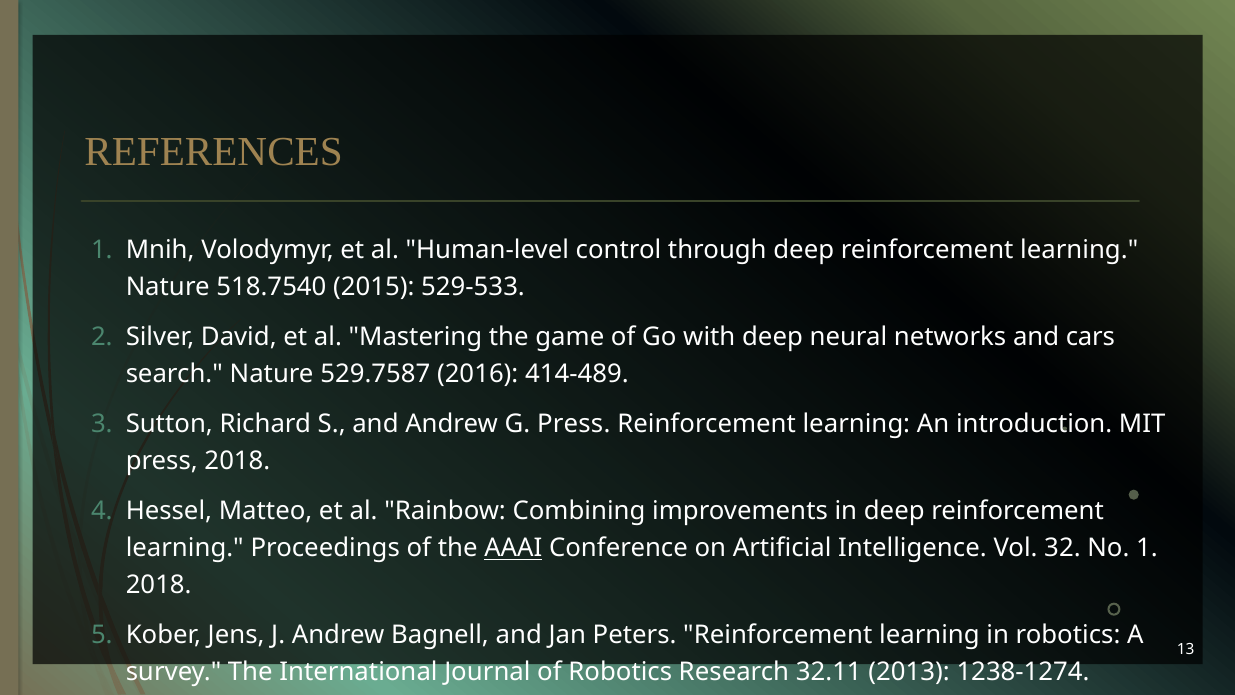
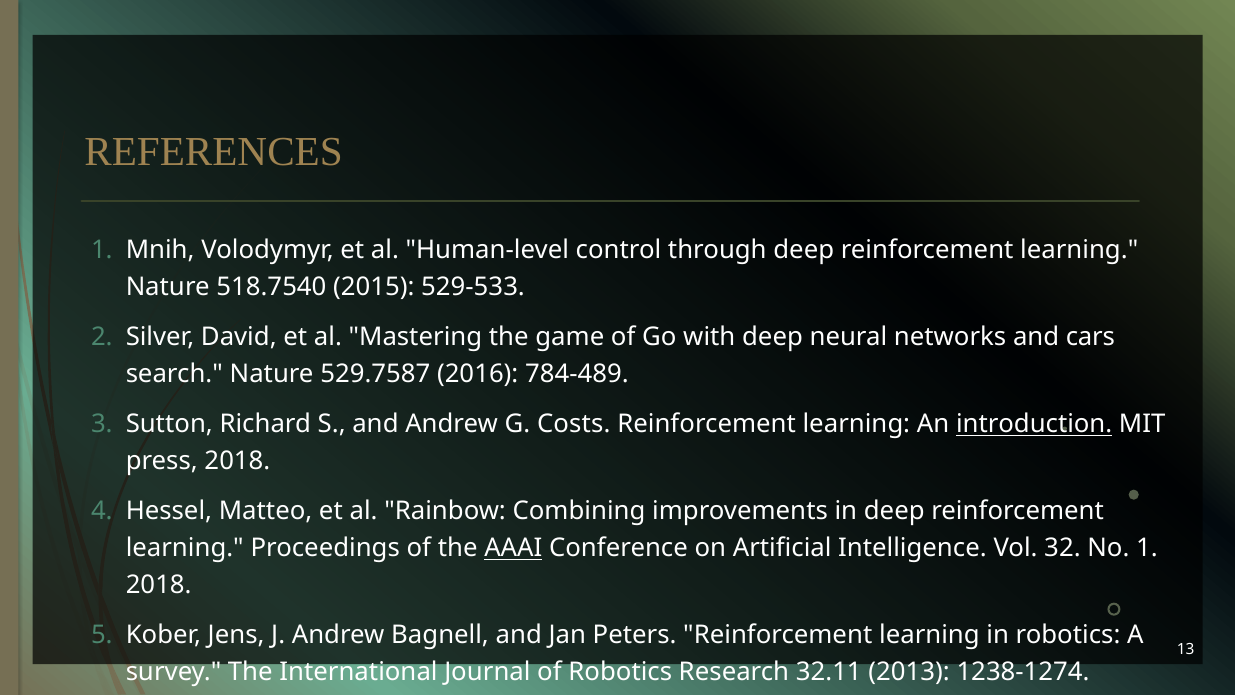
414-489: 414-489 -> 784-489
G Press: Press -> Costs
introduction underline: none -> present
